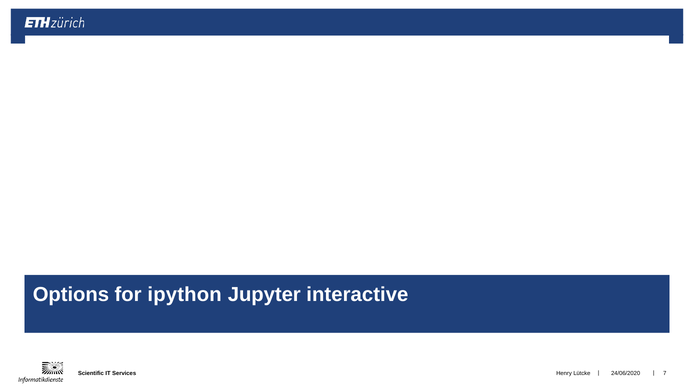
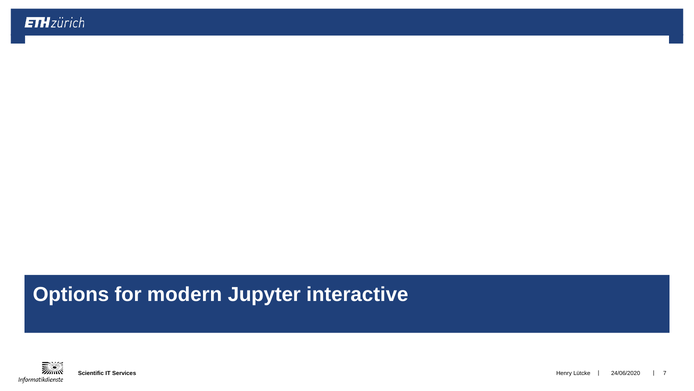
ipython: ipython -> modern
